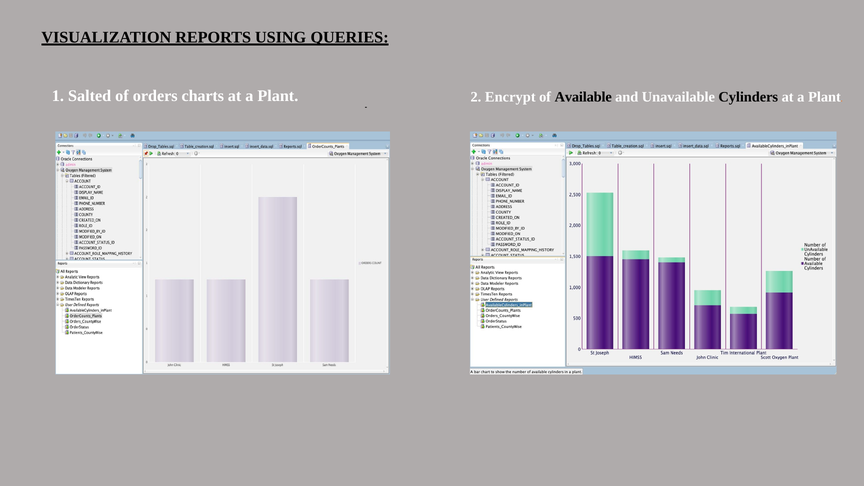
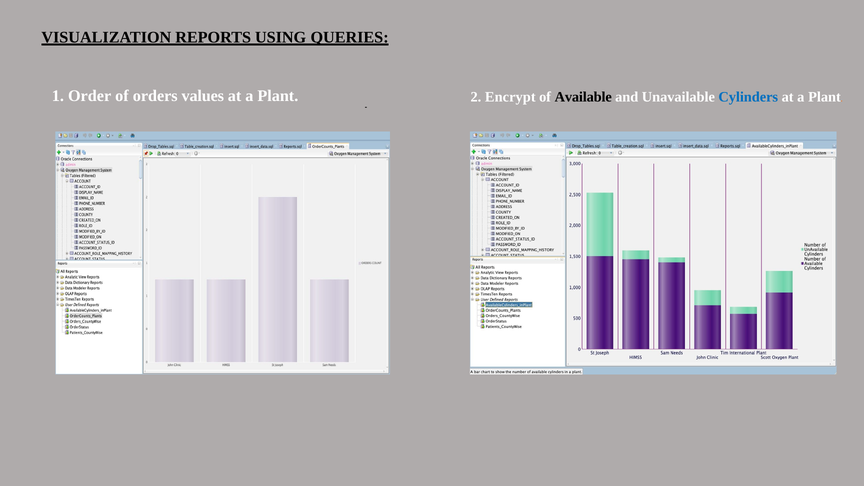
Salted: Salted -> Order
charts: charts -> values
Cylinders colour: black -> blue
